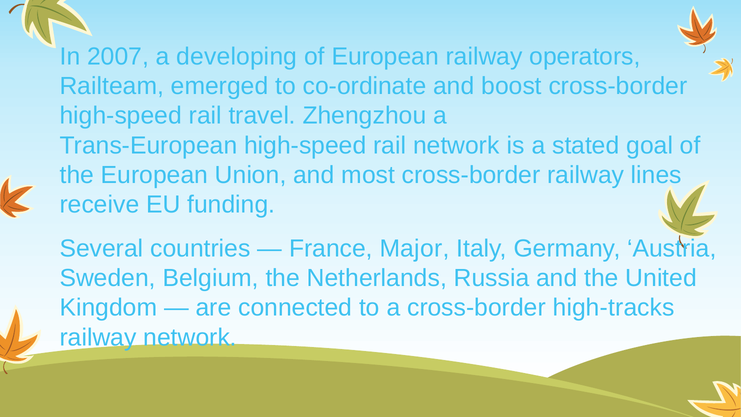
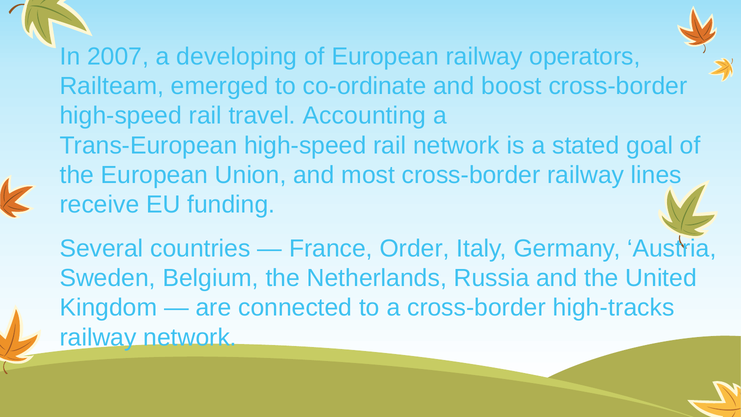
Zhengzhou: Zhengzhou -> Accounting
Major: Major -> Order
